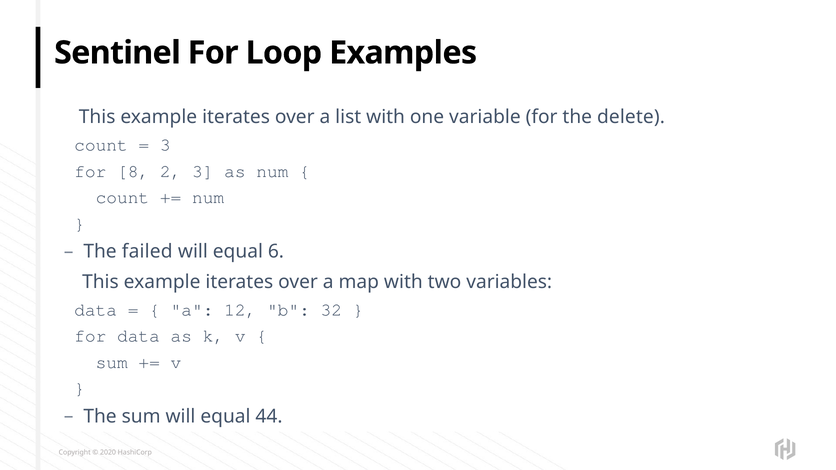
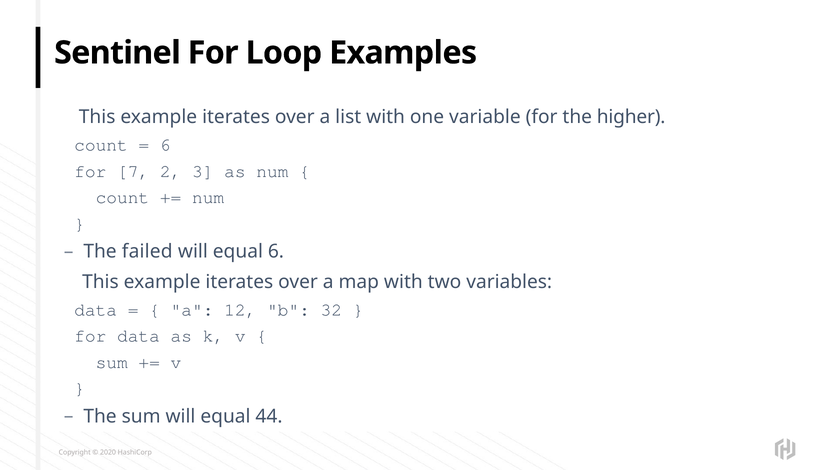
delete: delete -> higher
3 at (165, 145): 3 -> 6
8: 8 -> 7
